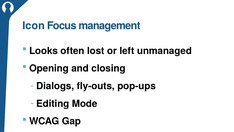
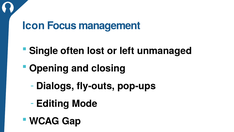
Looks: Looks -> Single
